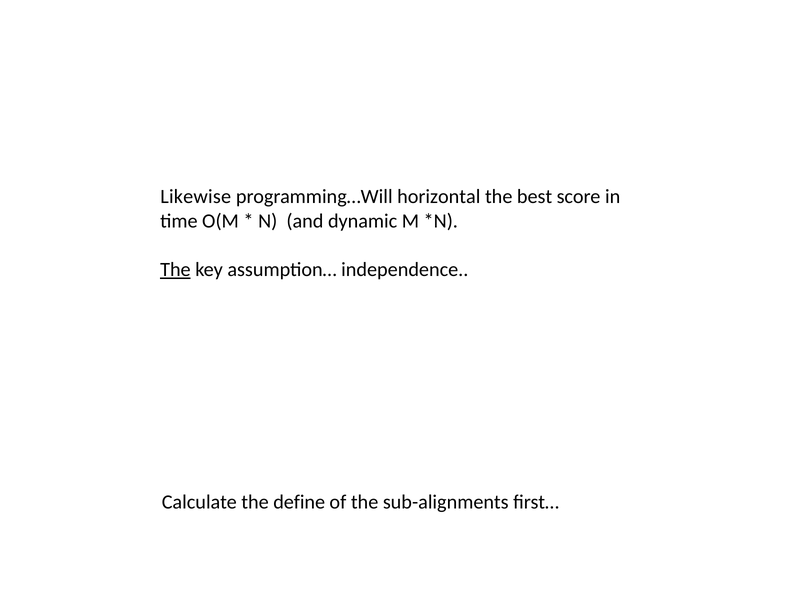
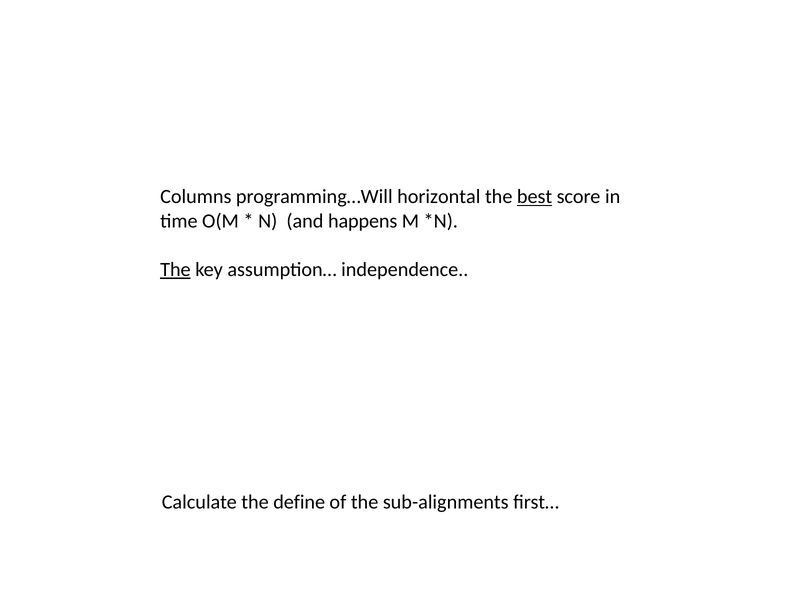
Likewise: Likewise -> Columns
best underline: none -> present
dynamic: dynamic -> happens
